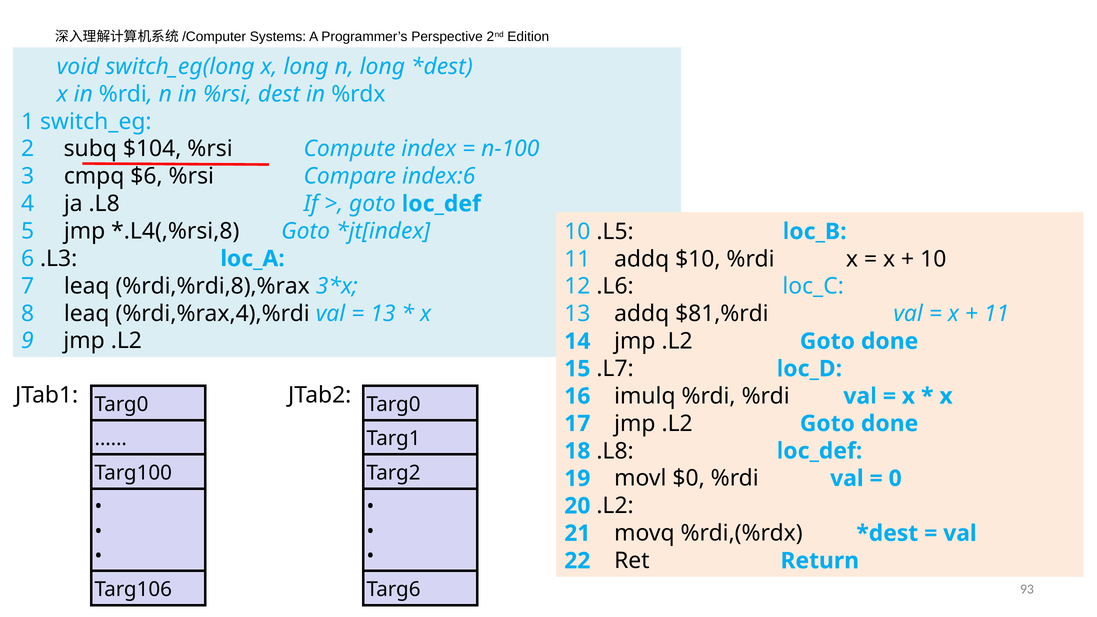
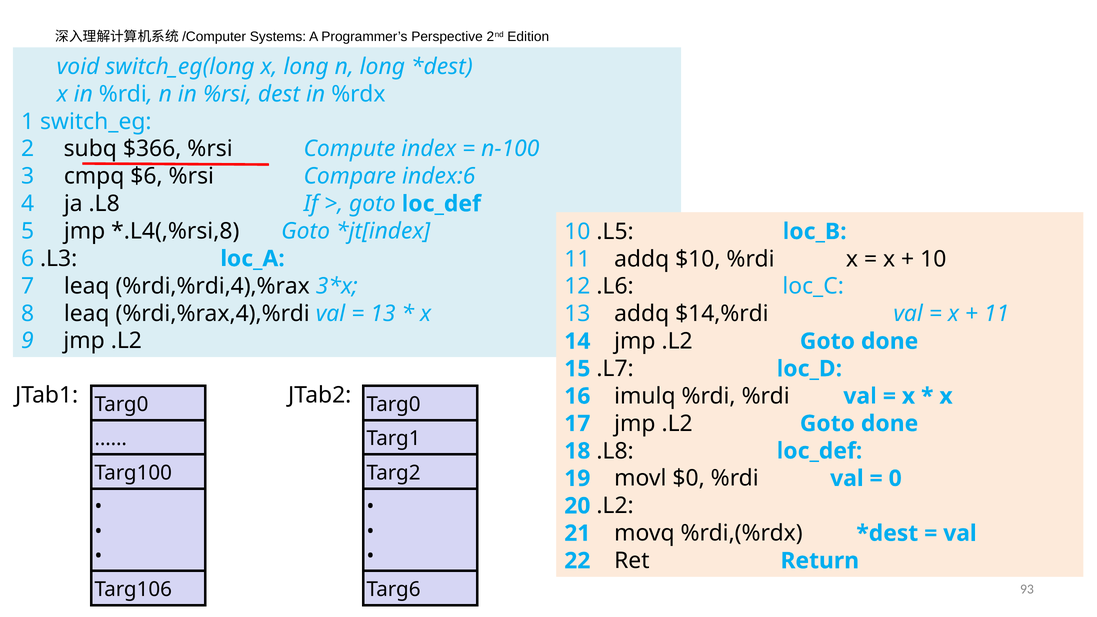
$104: $104 -> $366
%rdi,%rdi,8),%rax: %rdi,%rdi,8),%rax -> %rdi,%rdi,4),%rax
$81,%rdi: $81,%rdi -> $14,%rdi
